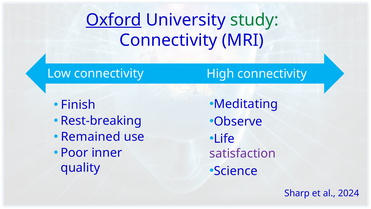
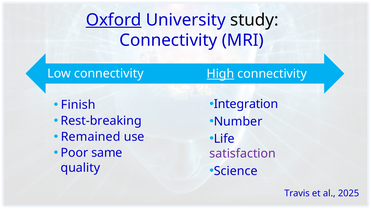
study colour: green -> black
High underline: none -> present
Meditating: Meditating -> Integration
Observe: Observe -> Number
inner: inner -> same
Sharp: Sharp -> Travis
2024: 2024 -> 2025
